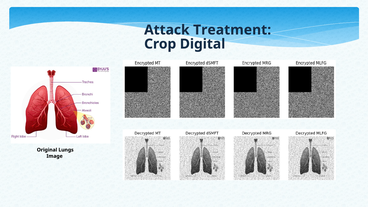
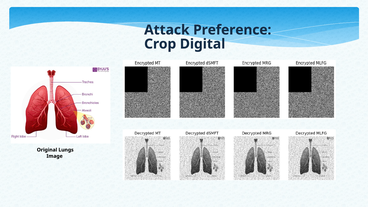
Treatment: Treatment -> Preference
